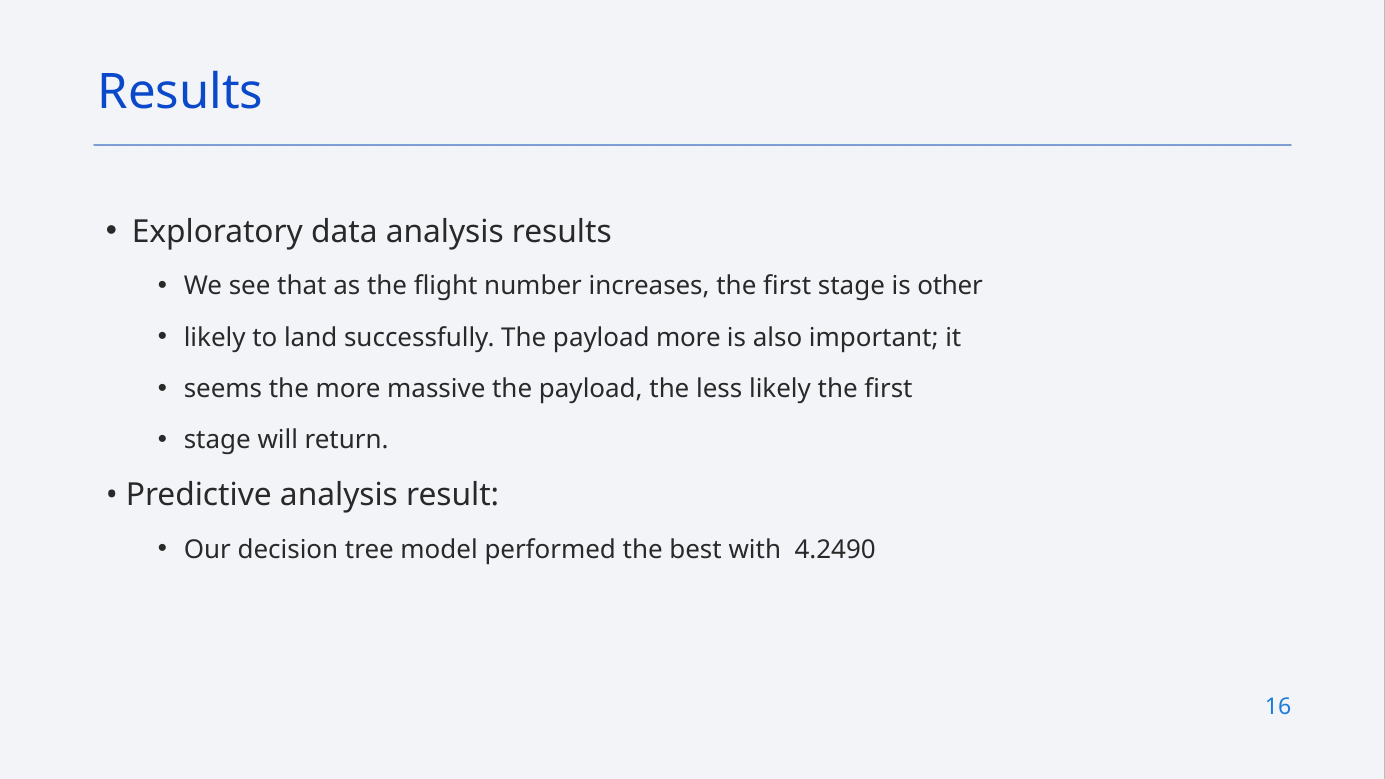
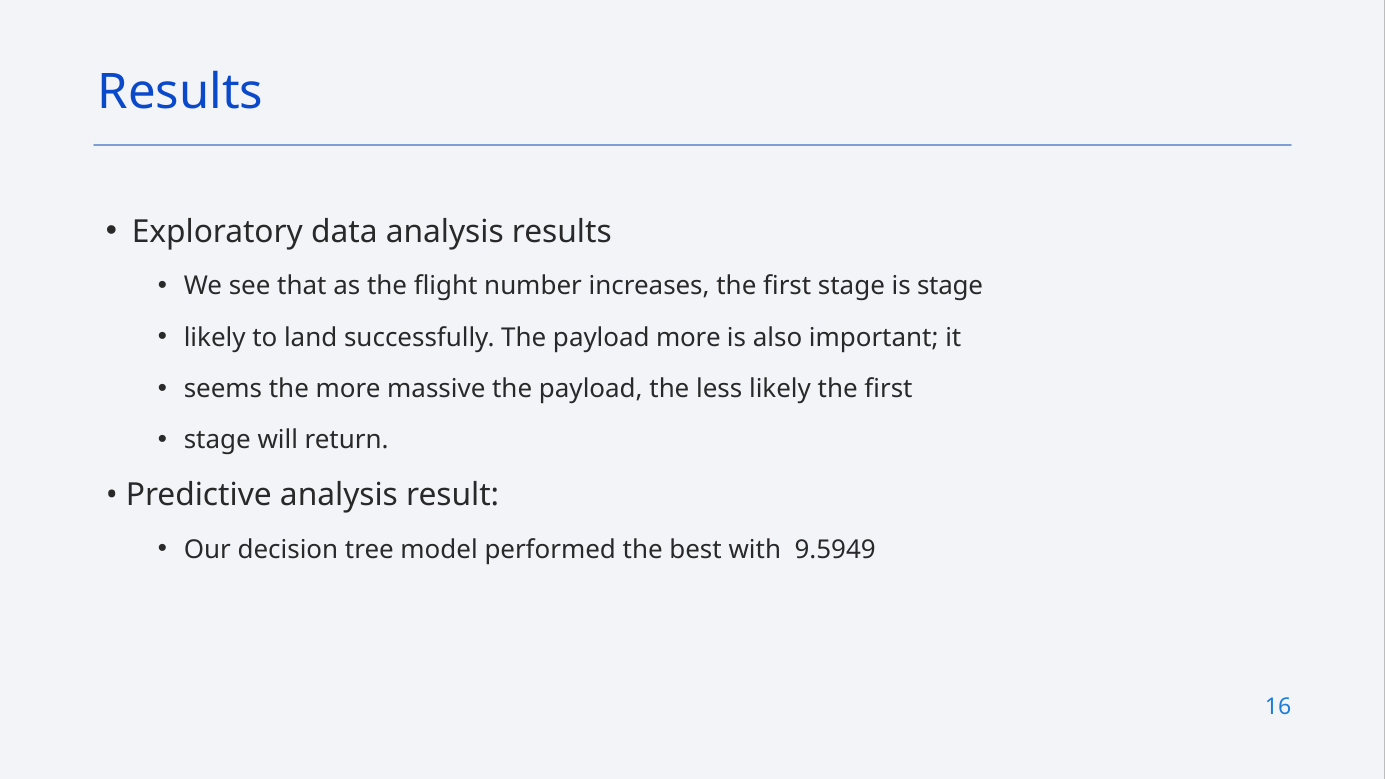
is other: other -> stage
4.2490: 4.2490 -> 9.5949
